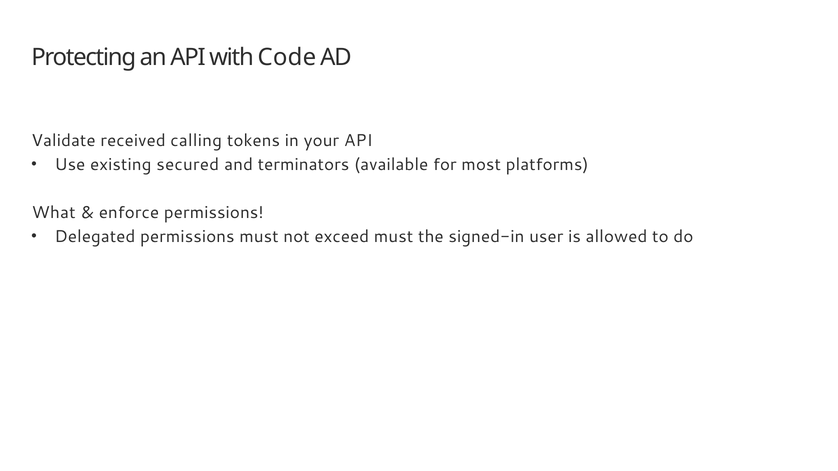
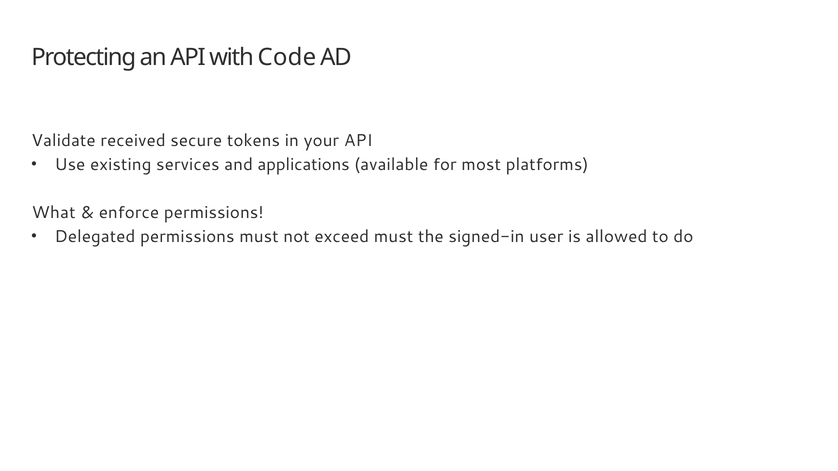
calling: calling -> secure
secured: secured -> services
terminators: terminators -> applications
